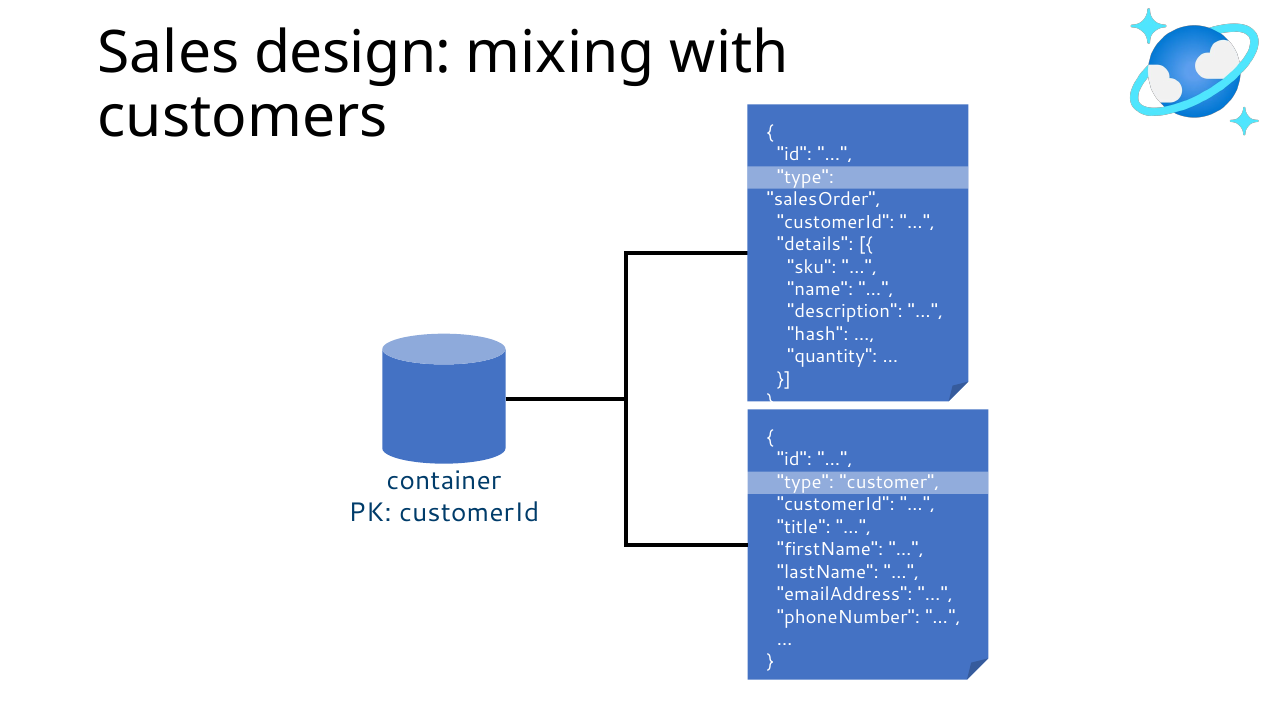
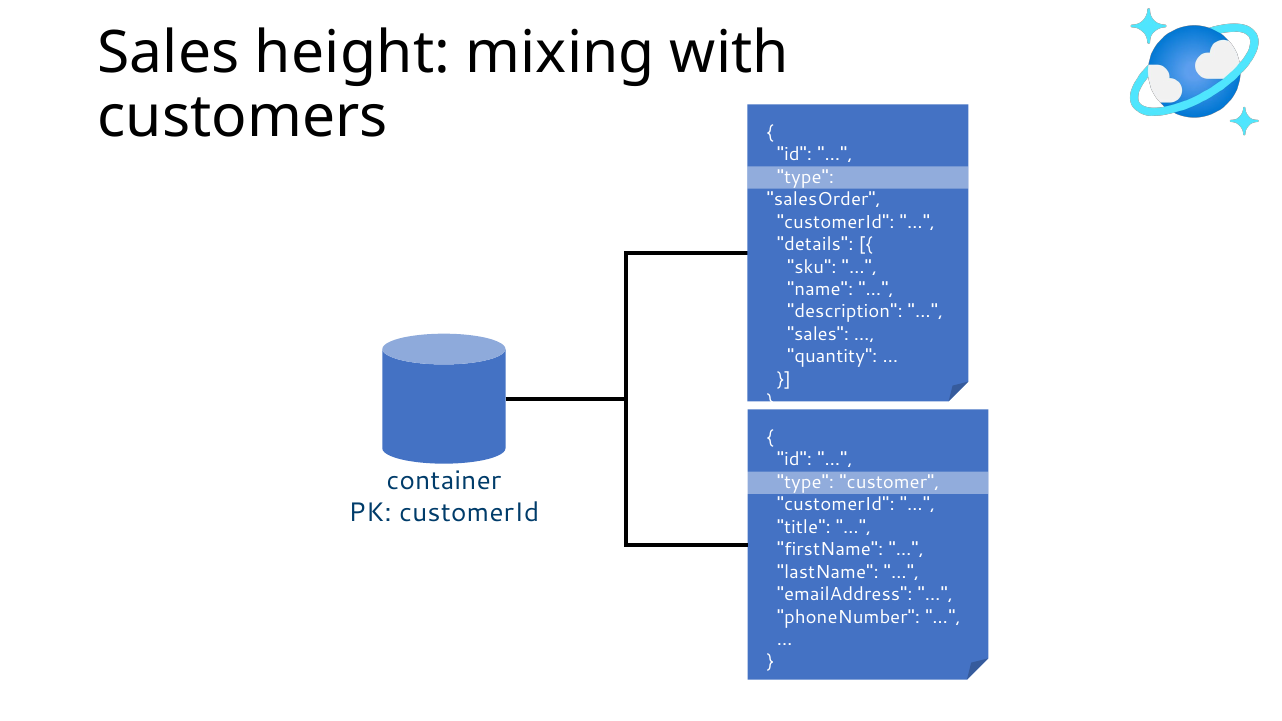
design: design -> height
hash at (818, 334): hash -> sales
